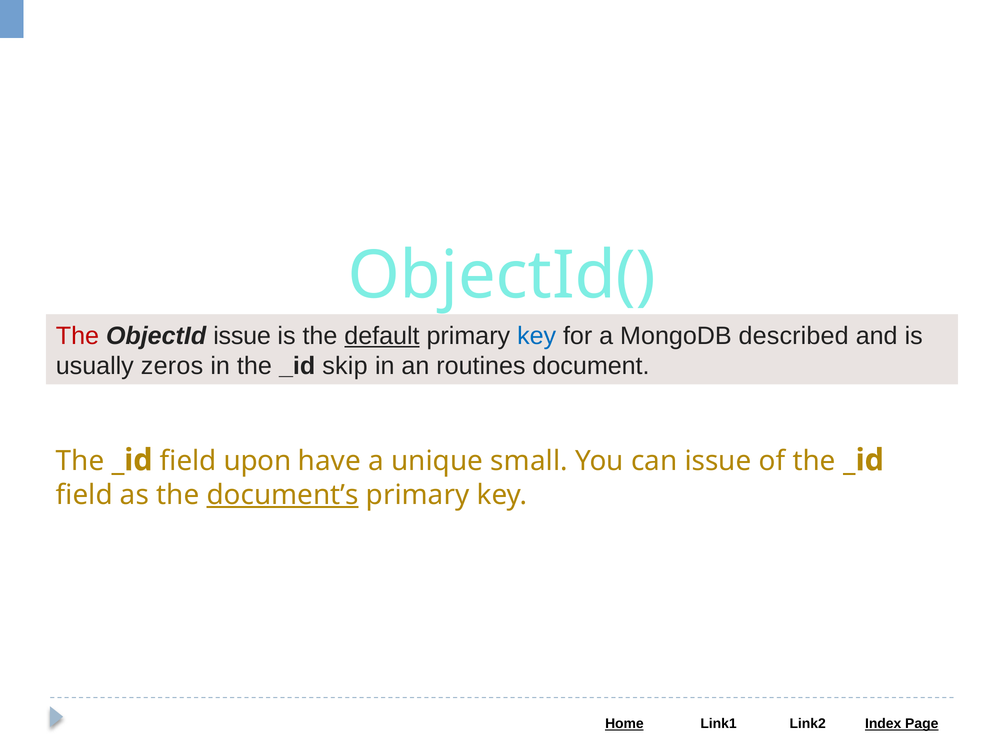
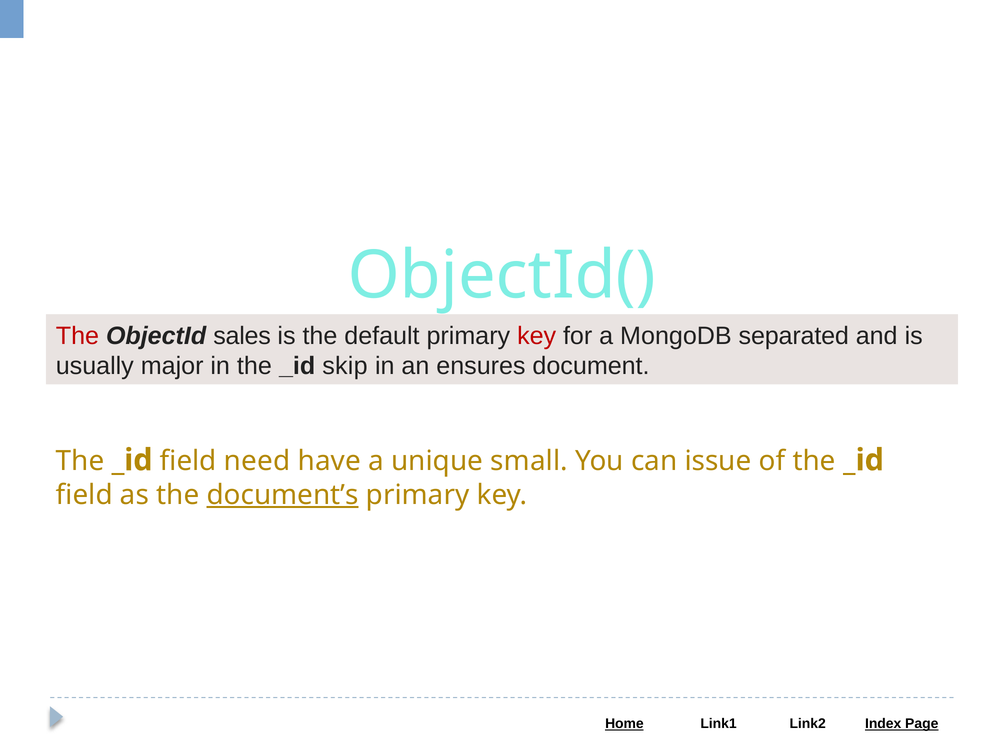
ObjectId issue: issue -> sales
default underline: present -> none
key at (537, 336) colour: blue -> red
described: described -> separated
zeros: zeros -> major
routines: routines -> ensures
upon: upon -> need
